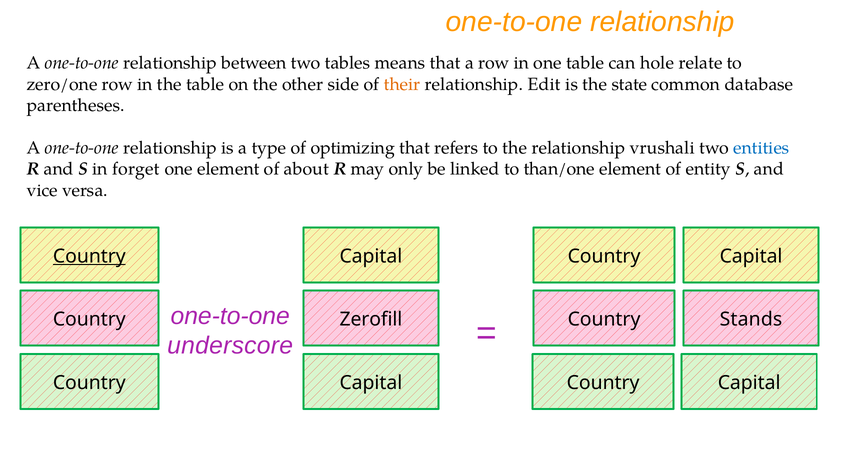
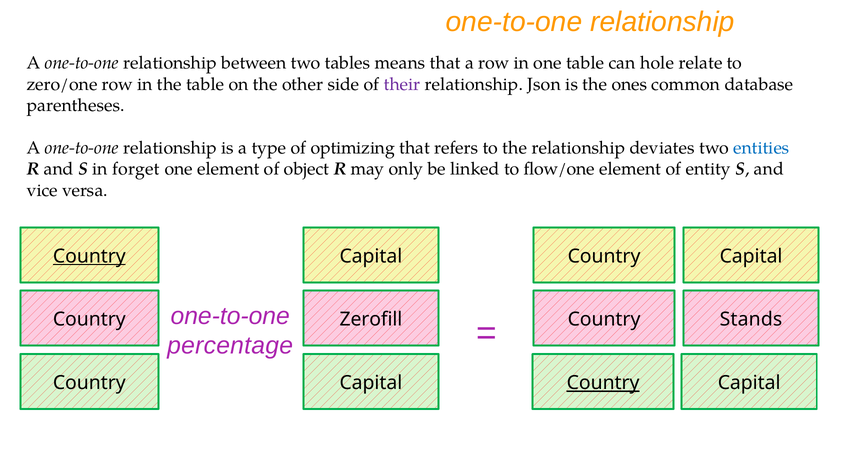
their colour: orange -> purple
Edit: Edit -> Json
state: state -> ones
vrushali: vrushali -> deviates
about: about -> object
than/one: than/one -> flow/one
underscore: underscore -> percentage
Country at (603, 383) underline: none -> present
